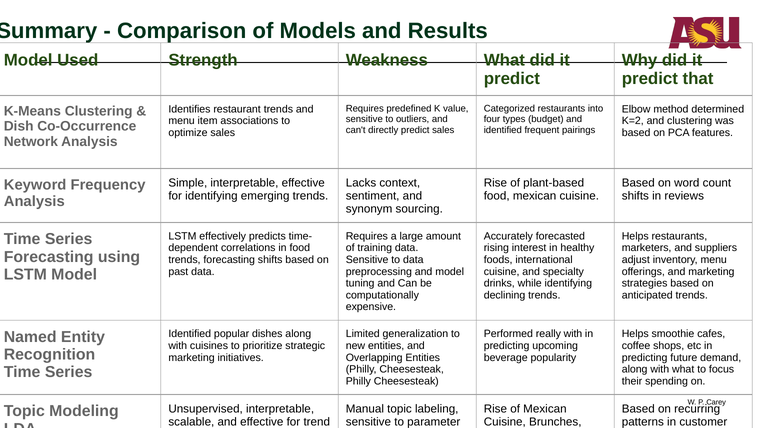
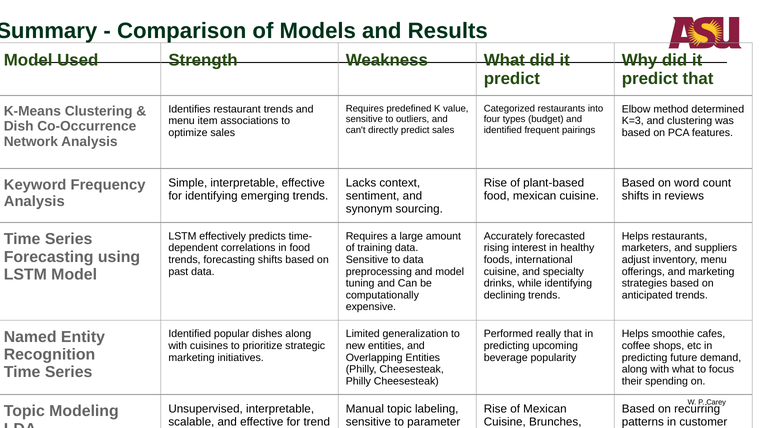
K=2: K=2 -> K=3
really with: with -> that
